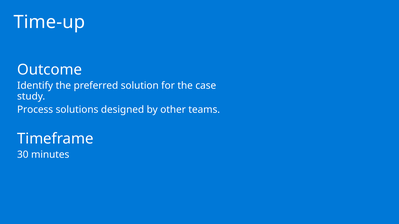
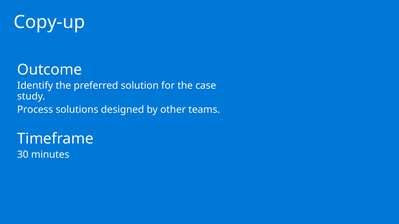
Time-up: Time-up -> Copy-up
